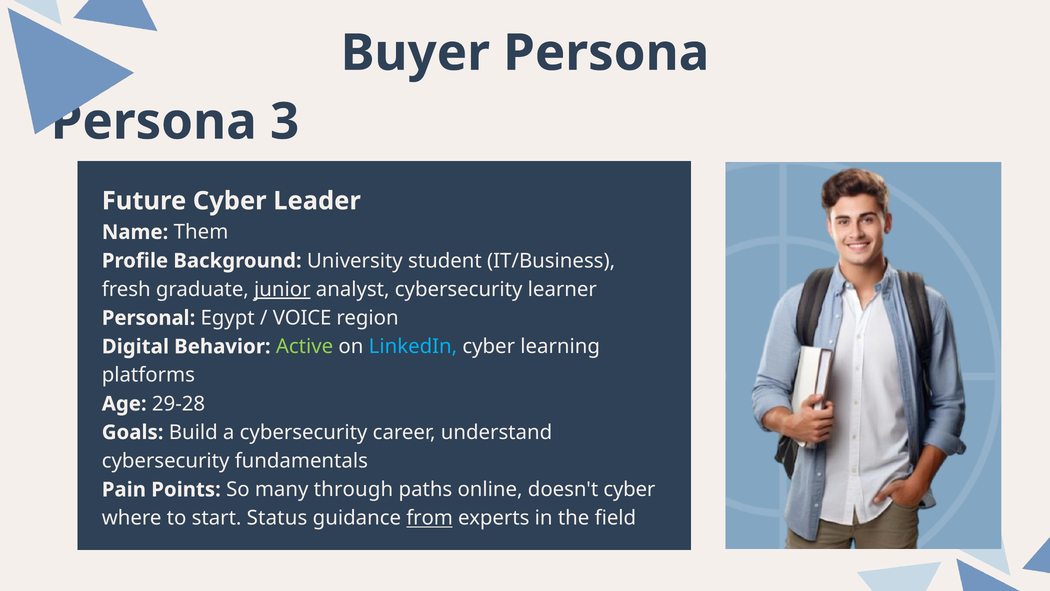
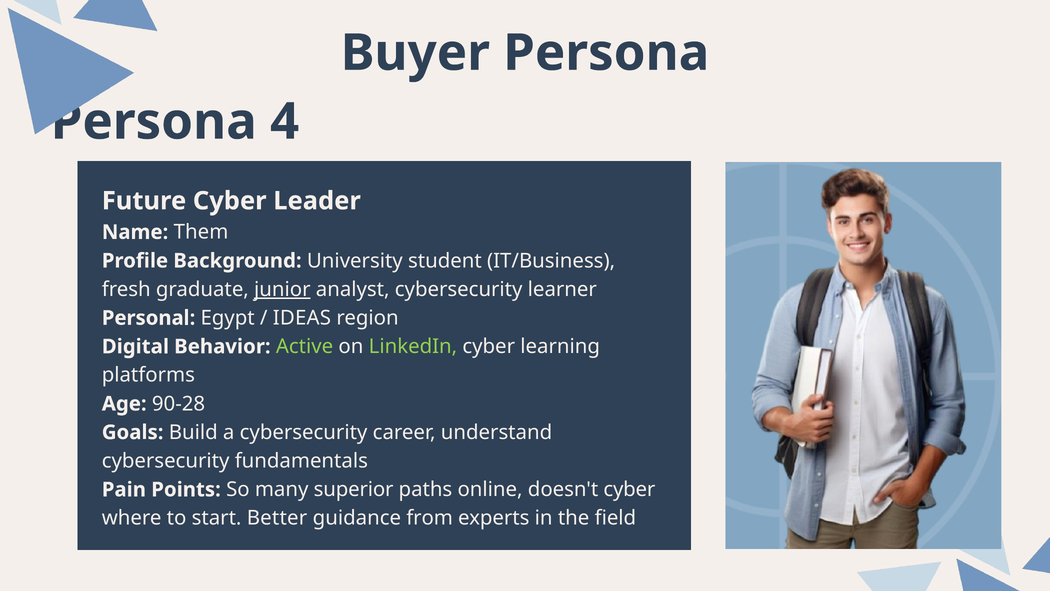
3: 3 -> 4
VOICE: VOICE -> IDEAS
LinkedIn colour: light blue -> light green
29-28: 29-28 -> 90-28
through: through -> superior
Status: Status -> Better
from underline: present -> none
